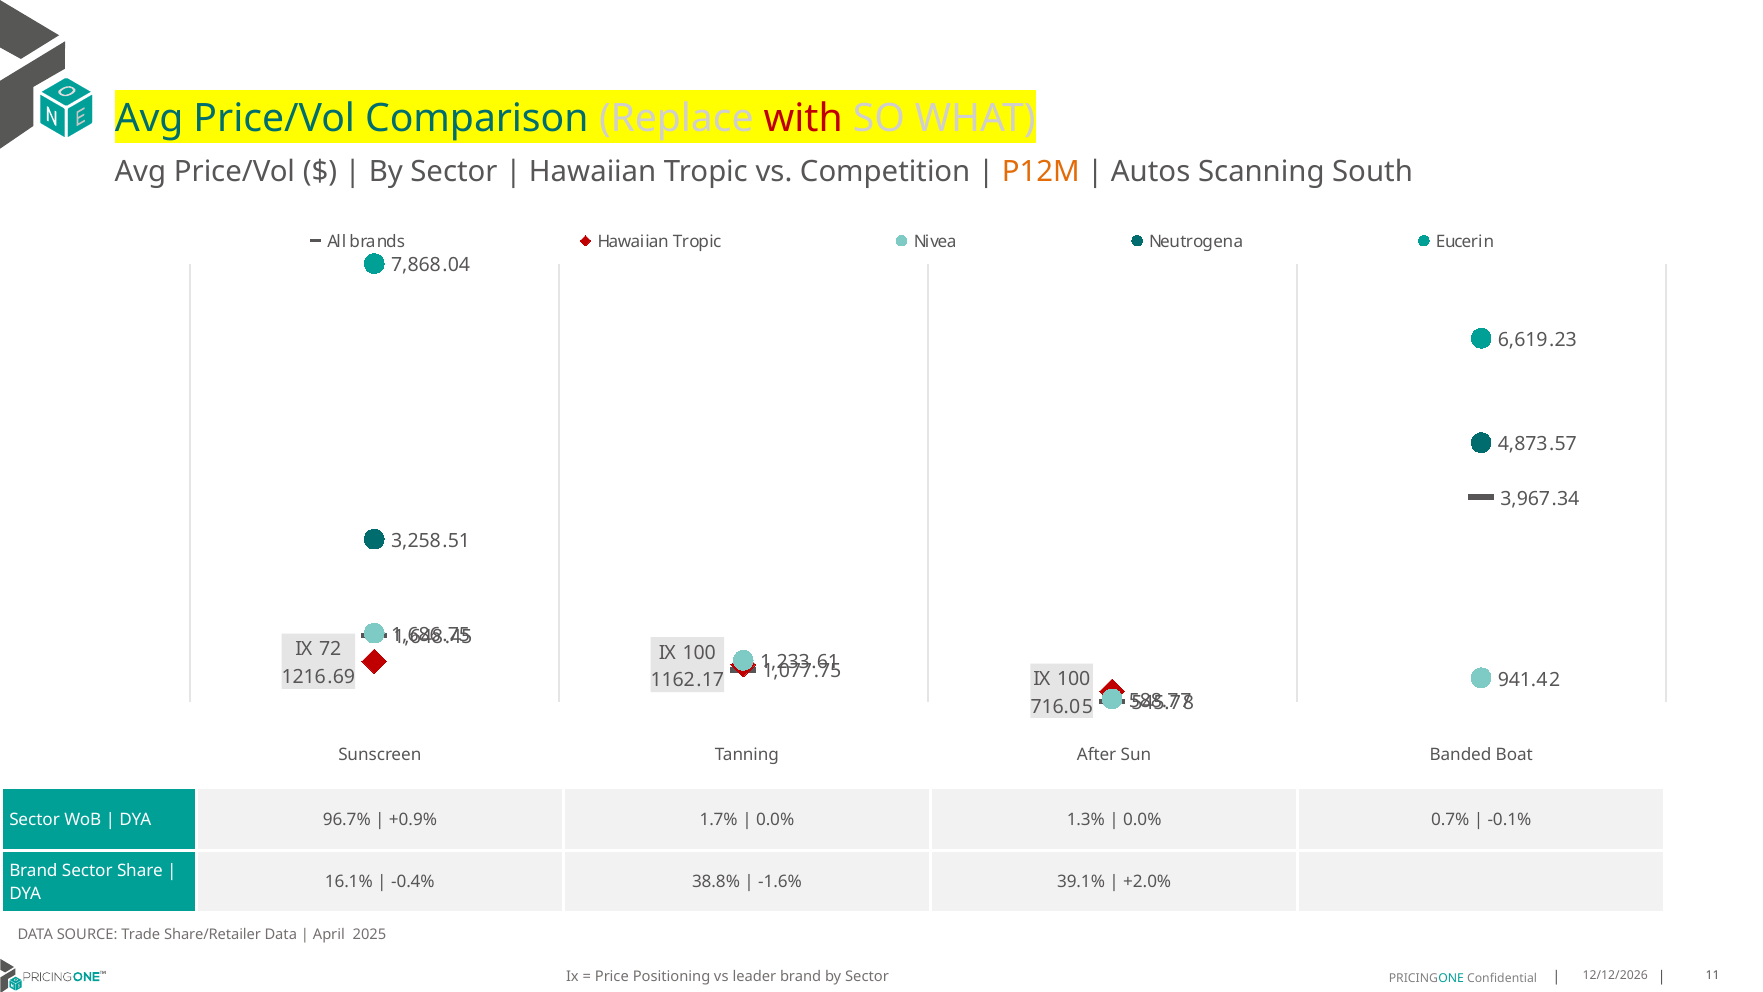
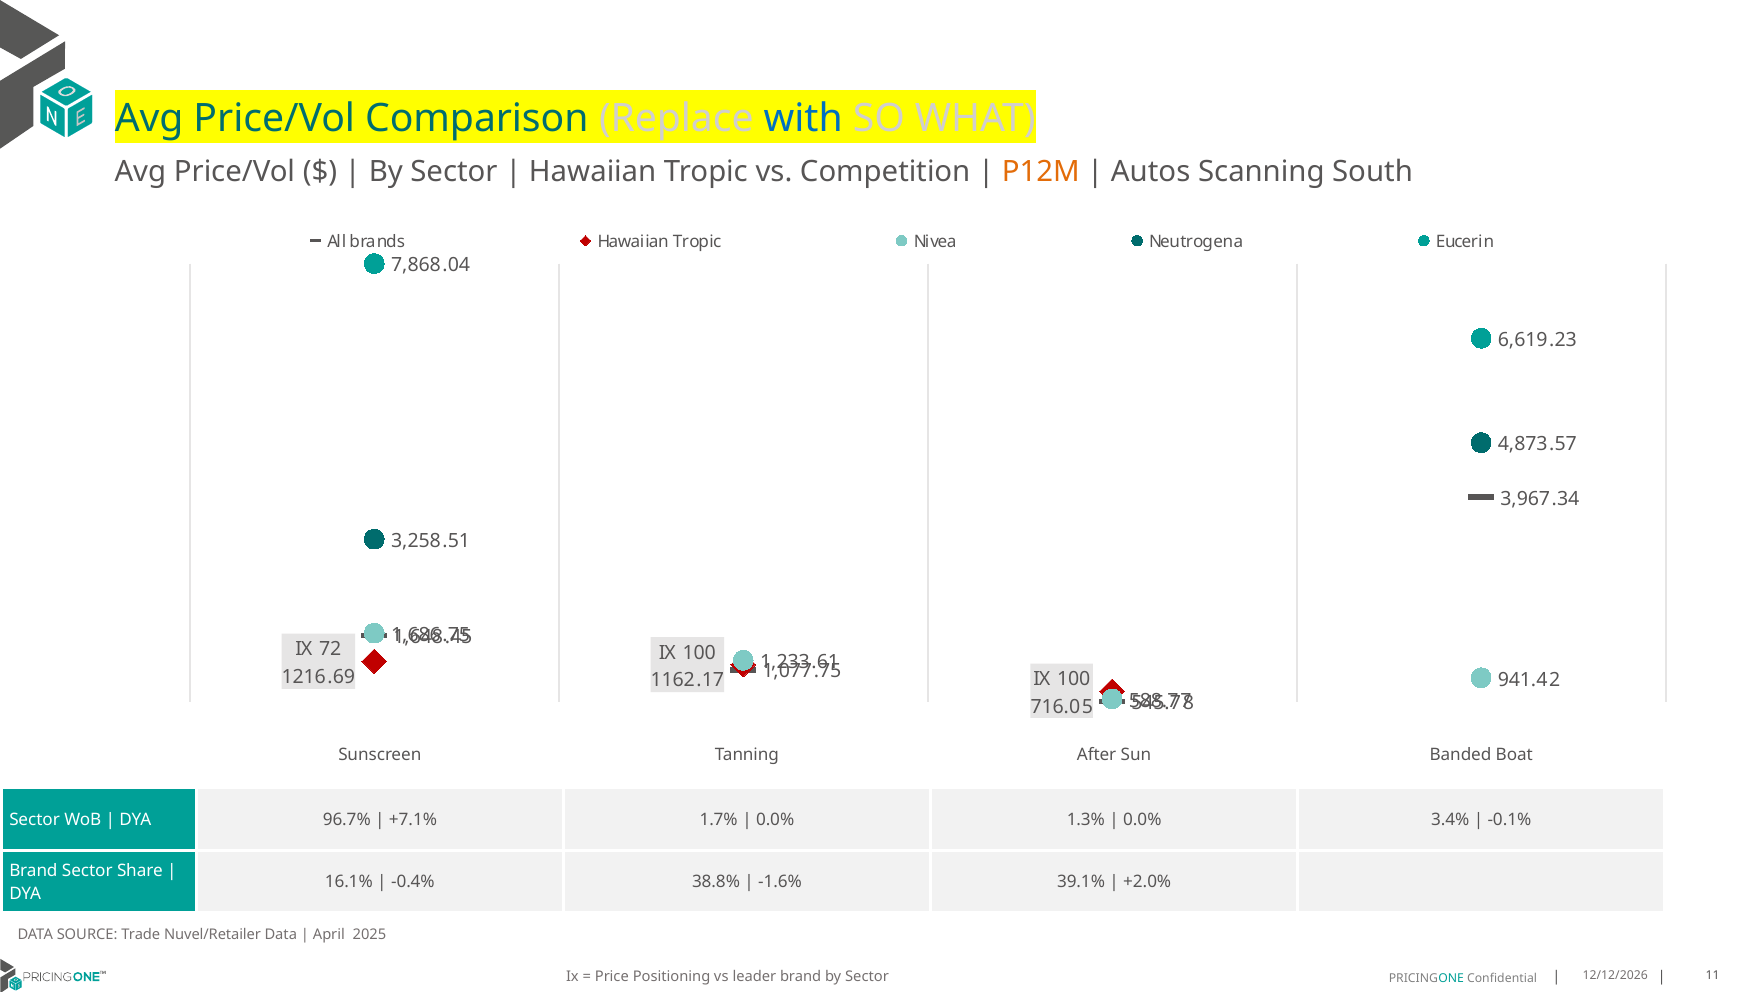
with colour: red -> blue
+0.9%: +0.9% -> +7.1%
0.7%: 0.7% -> 3.4%
Share/Retailer: Share/Retailer -> Nuvel/Retailer
